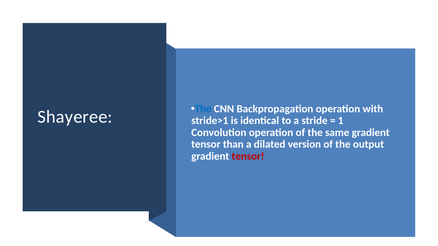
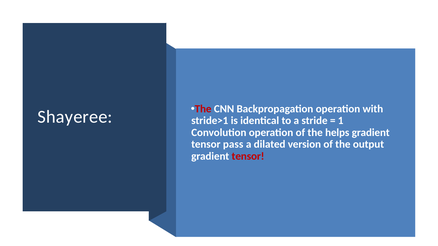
The at (203, 109) colour: blue -> red
same: same -> helps
than: than -> pass
